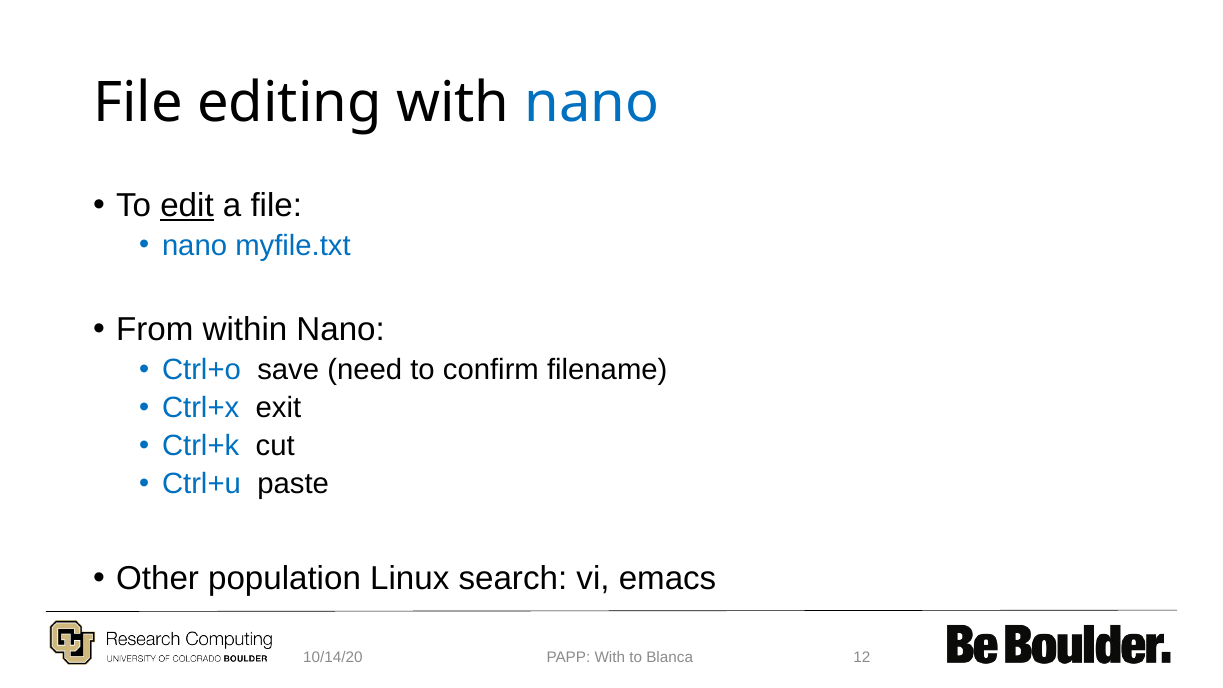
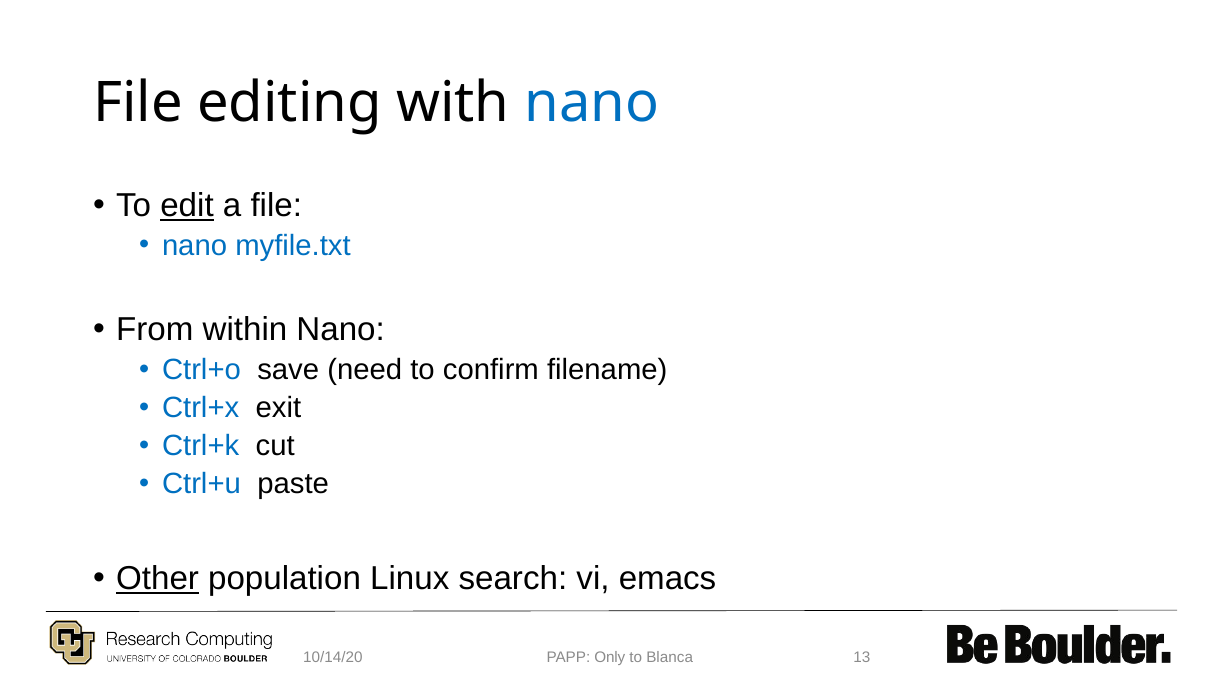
Other underline: none -> present
PAPP With: With -> Only
12: 12 -> 13
